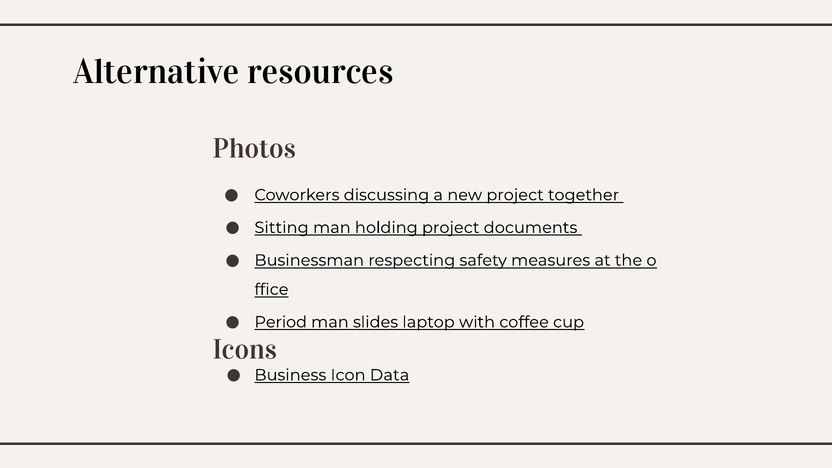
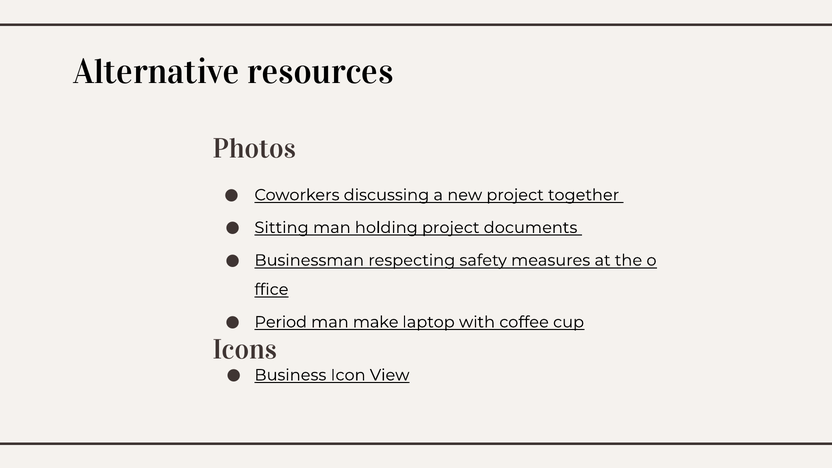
slides: slides -> make
Data: Data -> View
